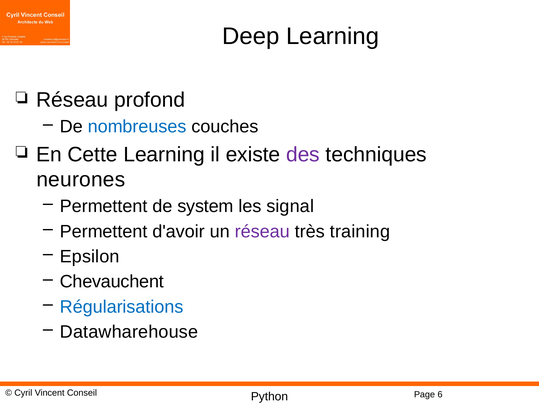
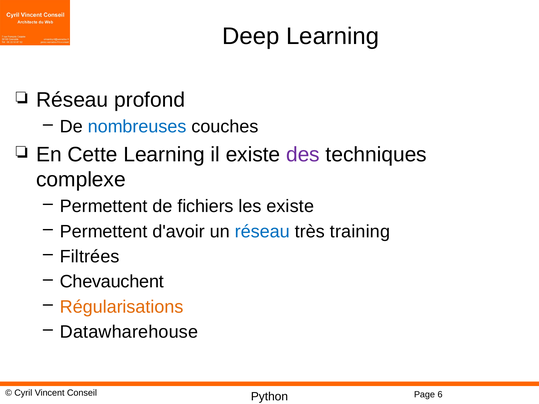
neurones: neurones -> complexe
system: system -> fichiers
les signal: signal -> existe
réseau at (262, 232) colour: purple -> blue
Epsilon: Epsilon -> Filtrées
Régularisations colour: blue -> orange
